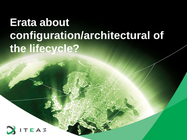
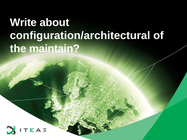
Erata: Erata -> Write
lifecycle: lifecycle -> maintain
